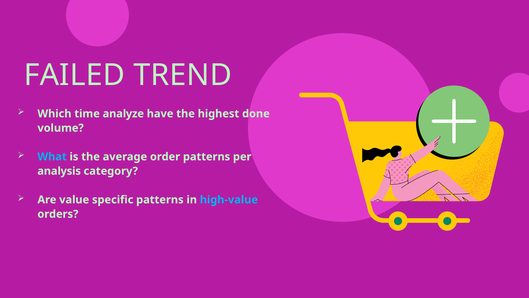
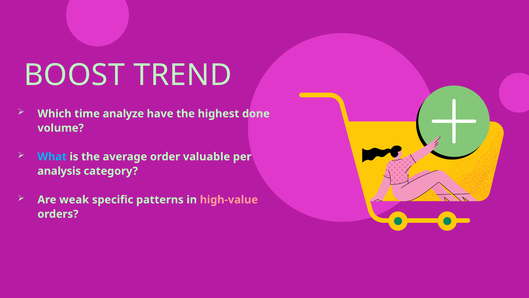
FAILED: FAILED -> BOOST
order patterns: patterns -> valuable
value: value -> weak
high-value colour: light blue -> pink
